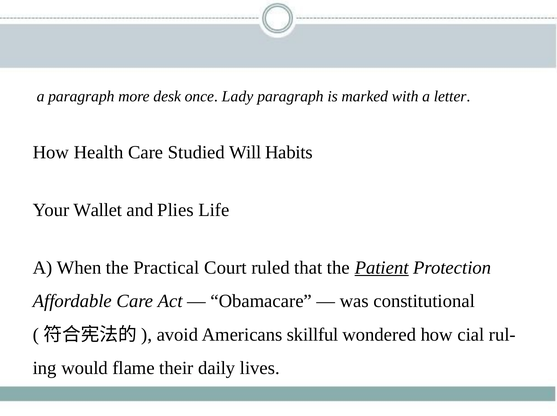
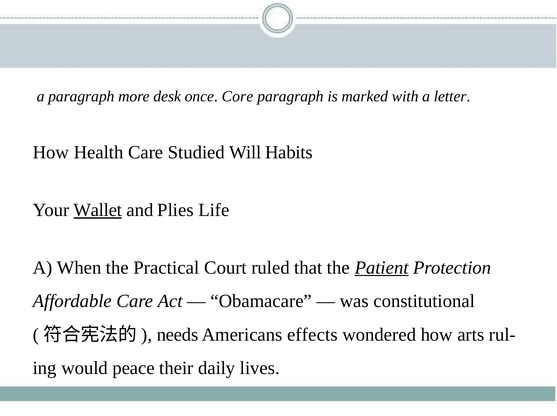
Lady: Lady -> Core
Wallet underline: none -> present
avoid: avoid -> needs
skillful: skillful -> effects
cial: cial -> arts
flame: flame -> peace
